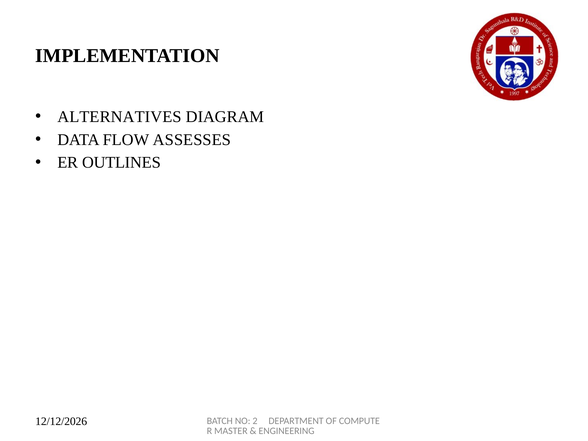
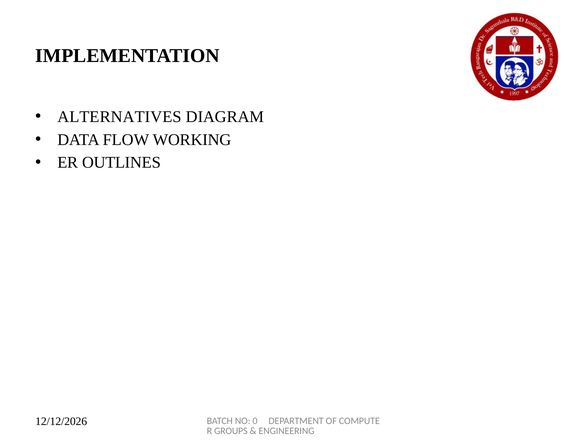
ASSESSES: ASSESSES -> WORKING
2: 2 -> 0
MASTER: MASTER -> GROUPS
